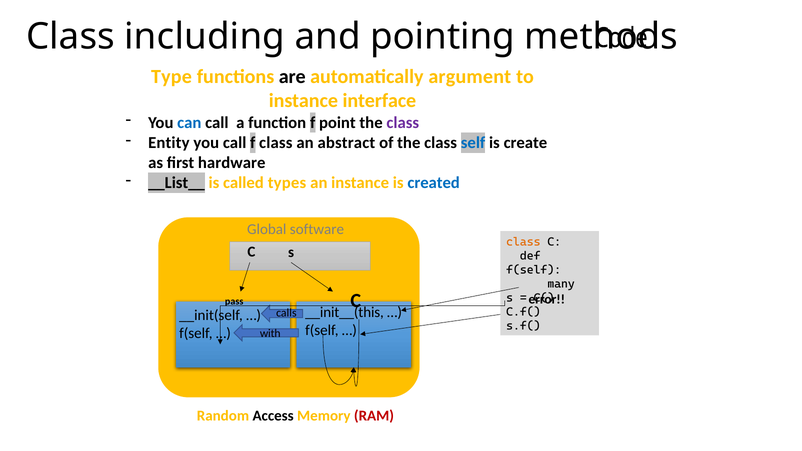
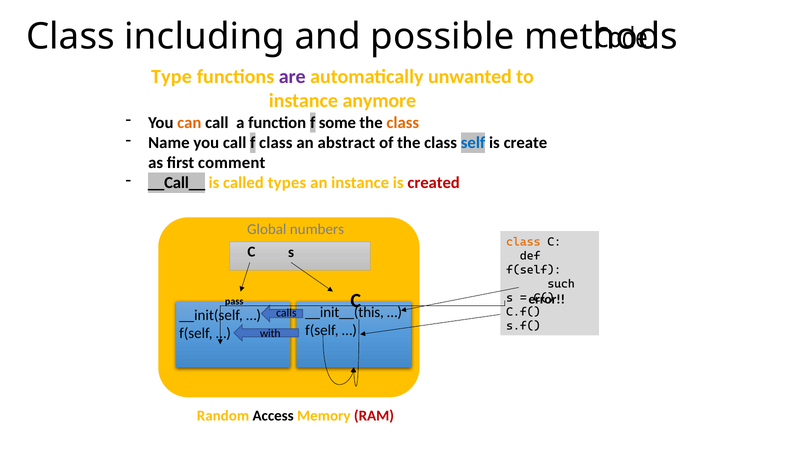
pointing: pointing -> possible
are colour: black -> purple
argument: argument -> unwanted
interface: interface -> anymore
can colour: blue -> orange
point: point -> some
class at (403, 123) colour: purple -> orange
Entity: Entity -> Name
hardware: hardware -> comment
__List__: __List__ -> __Call__
created colour: blue -> red
software: software -> numbers
many: many -> such
